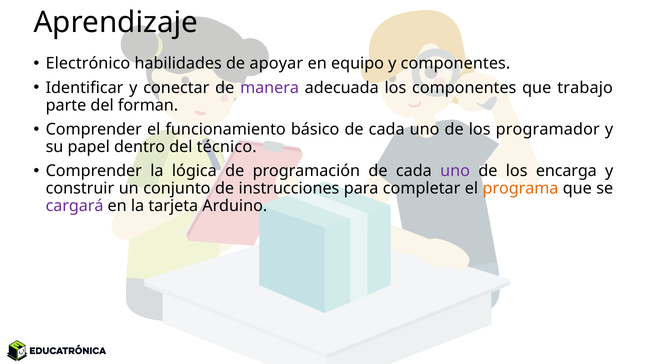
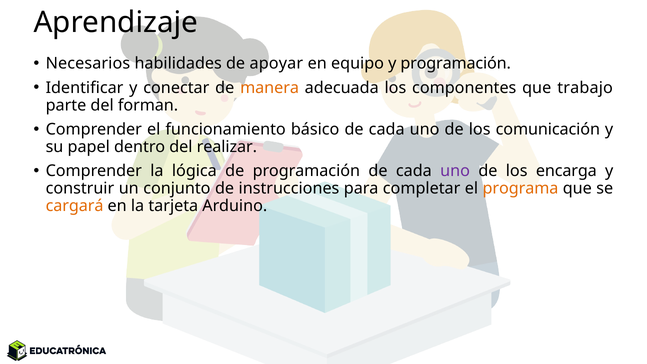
Electrónico: Electrónico -> Necesarios
y componentes: componentes -> programación
manera colour: purple -> orange
programador: programador -> comunicación
técnico: técnico -> realizar
cargará colour: purple -> orange
